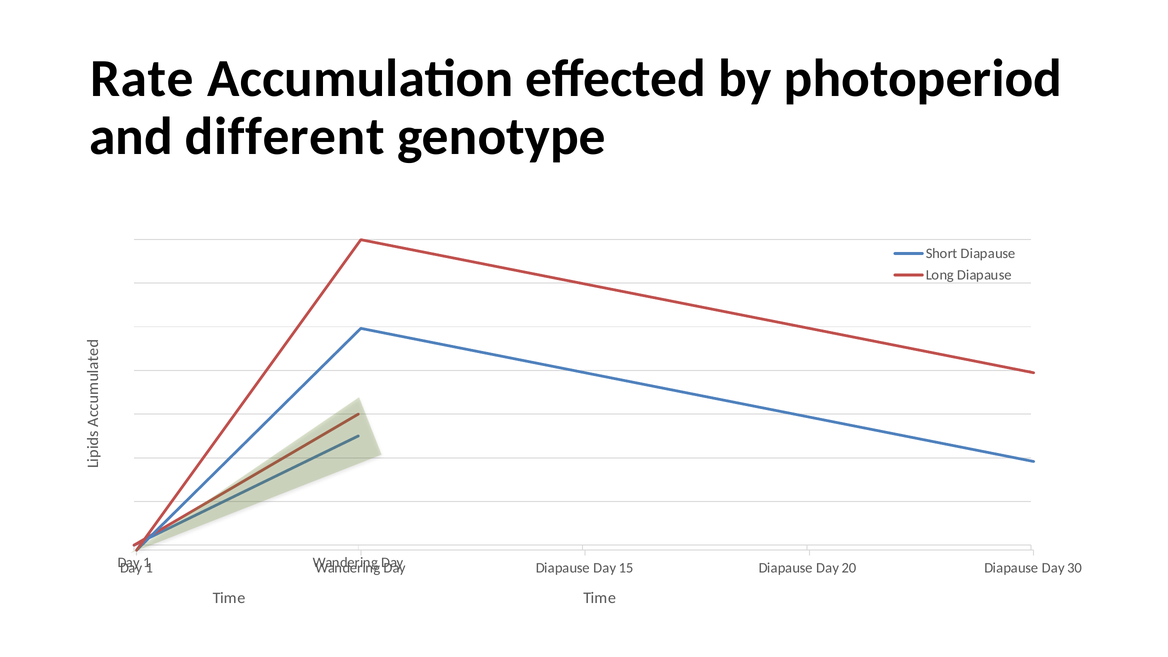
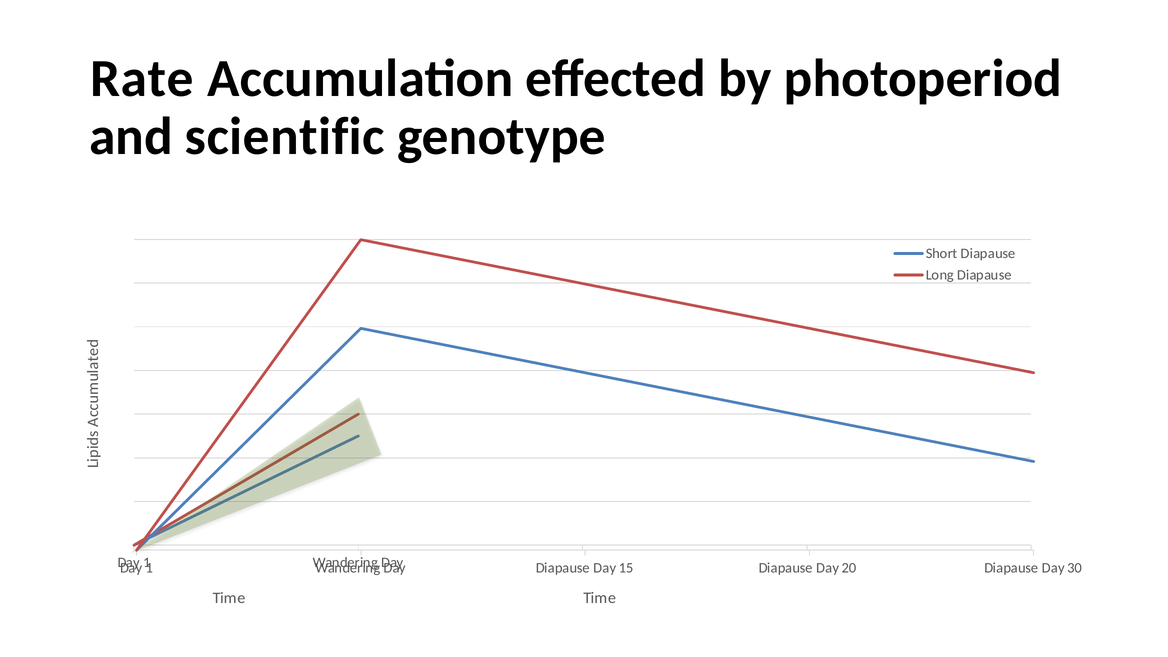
different: different -> scientific
